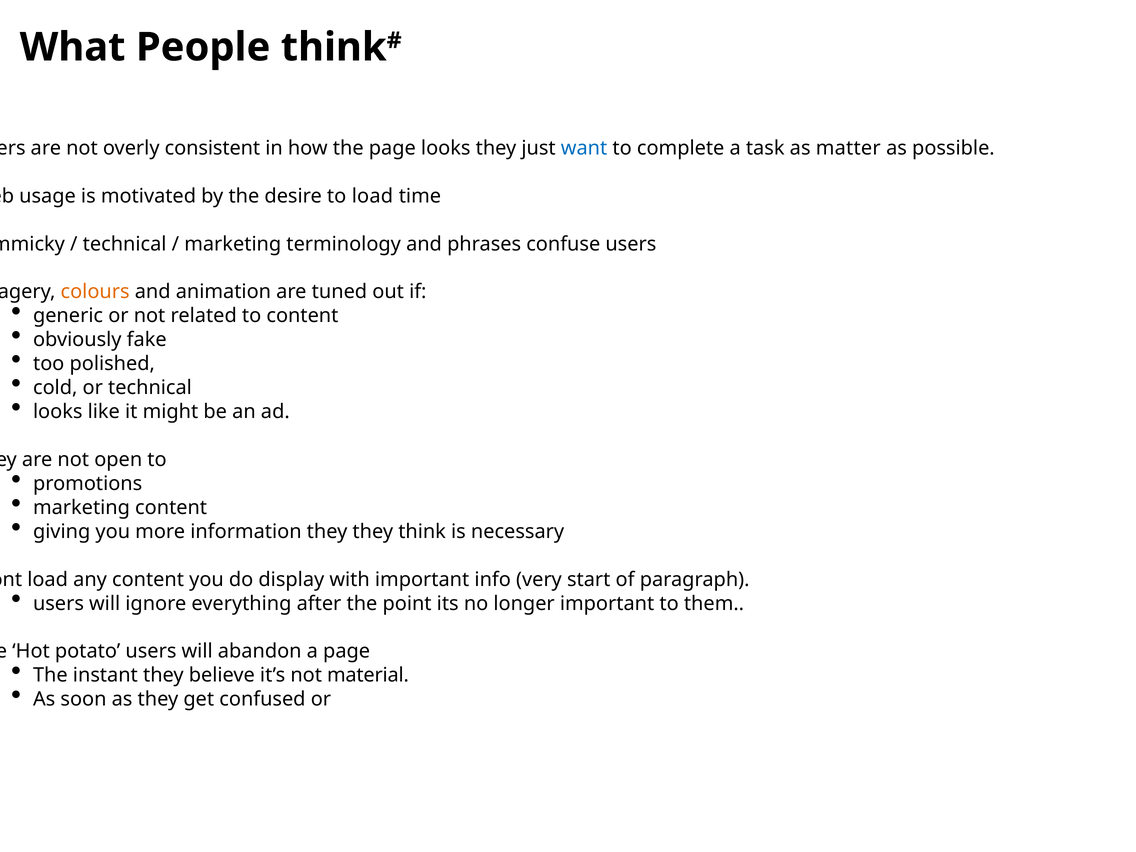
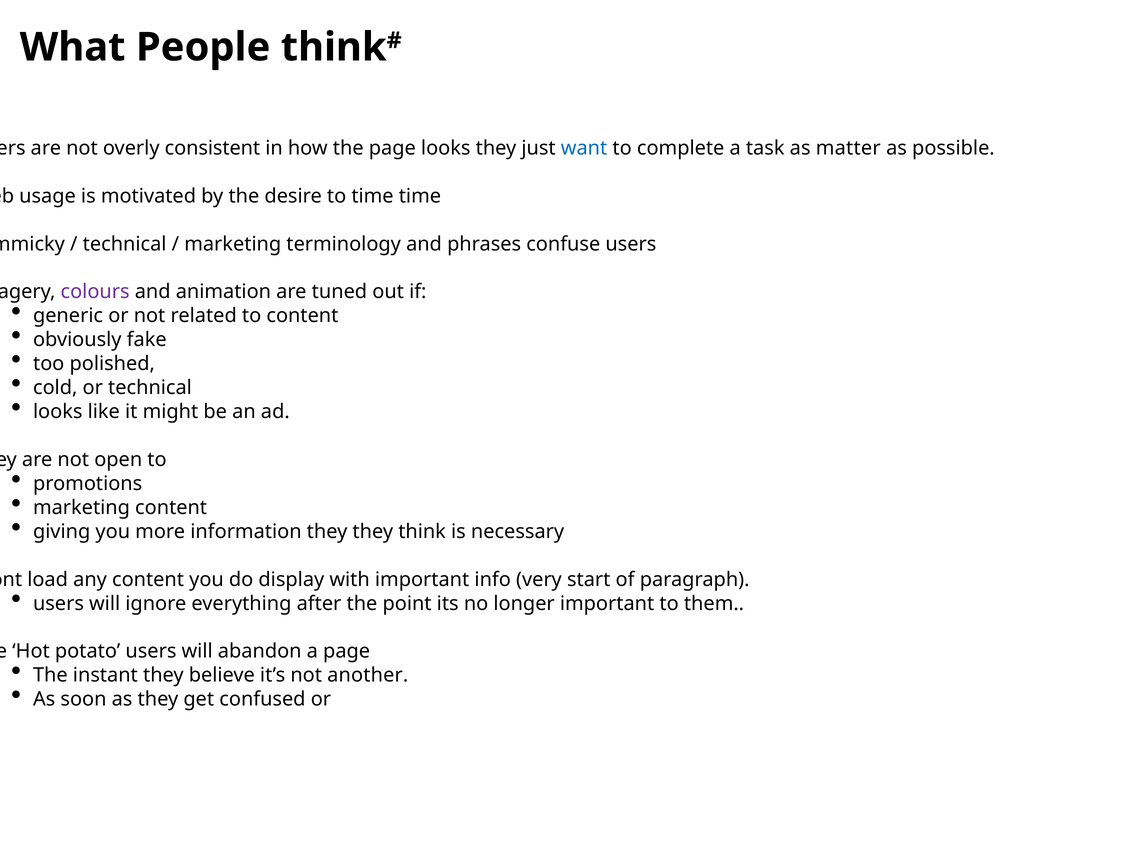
to load: load -> time
colours colour: orange -> purple
material: material -> another
